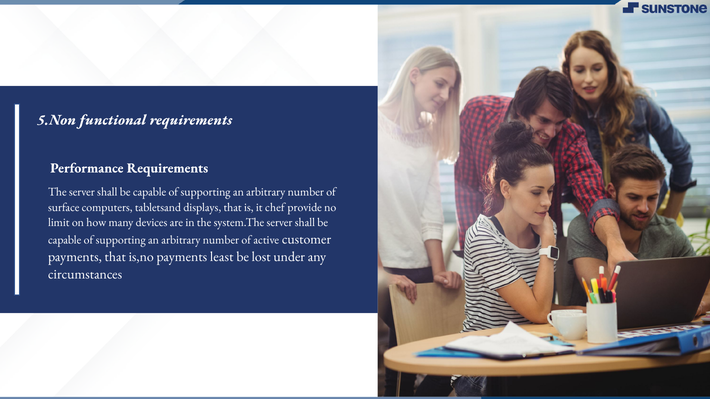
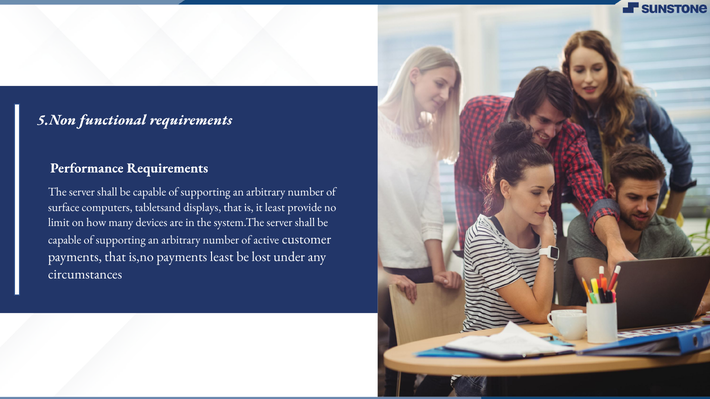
it chef: chef -> least
